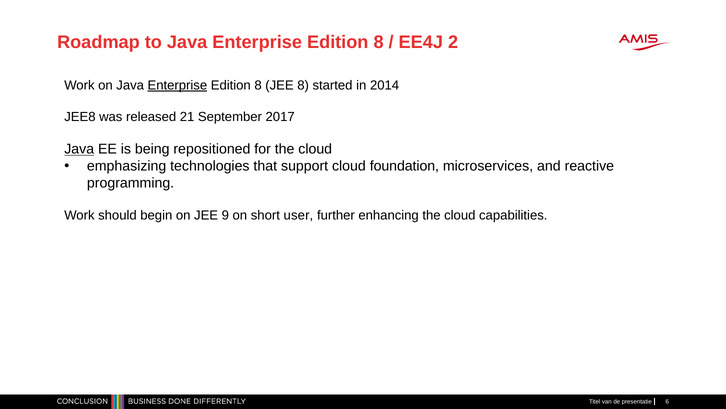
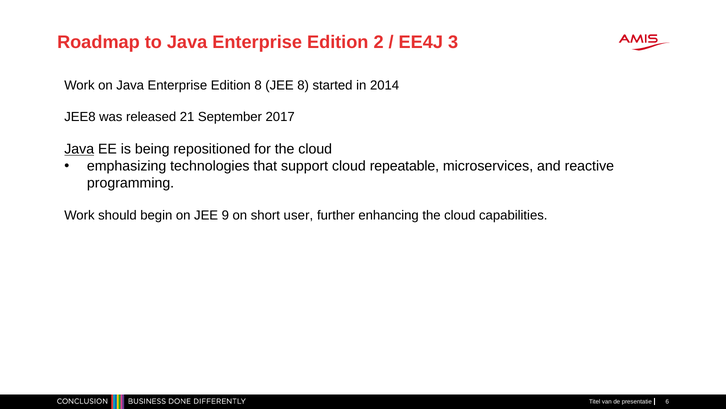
8 at (379, 42): 8 -> 2
2: 2 -> 3
Enterprise at (177, 85) underline: present -> none
foundation: foundation -> repeatable
